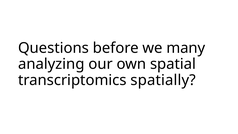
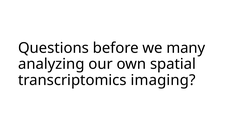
spatially: spatially -> imaging
